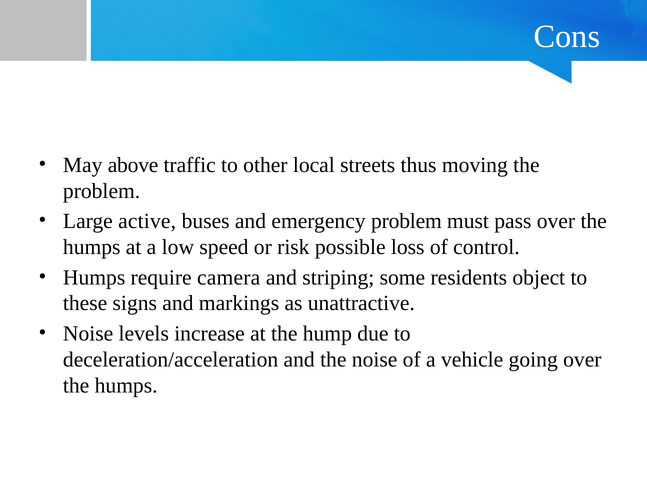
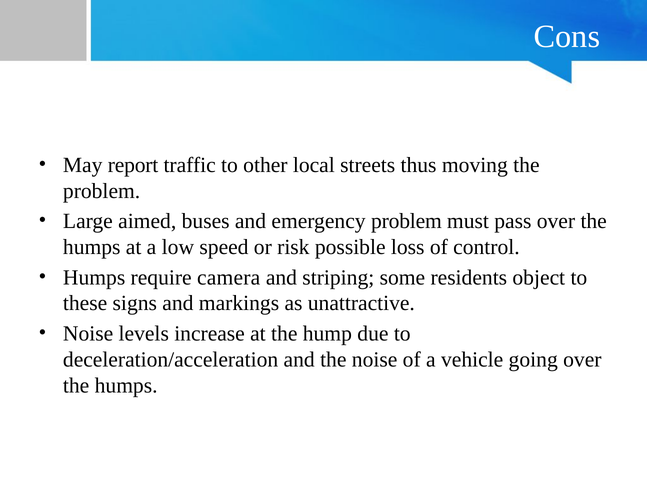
above: above -> report
active: active -> aimed
